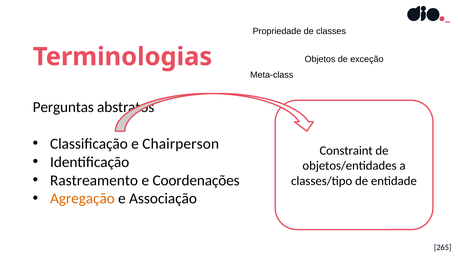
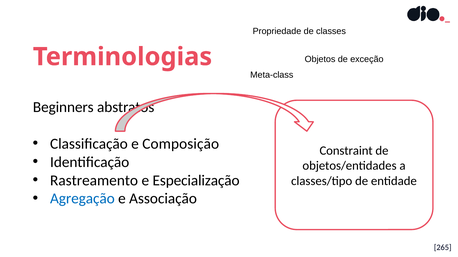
Perguntas: Perguntas -> Beginners
Chairperson: Chairperson -> Composição
Coordenações: Coordenações -> Especialização
Agregação colour: orange -> blue
